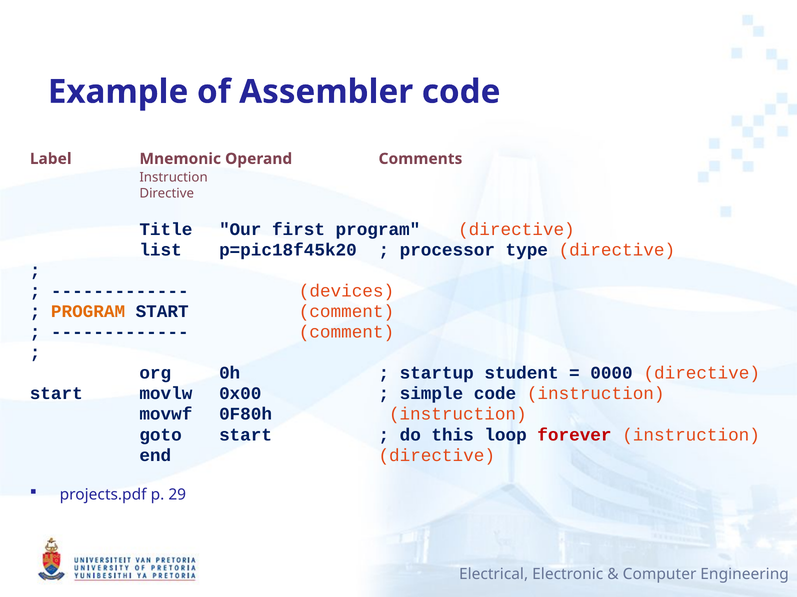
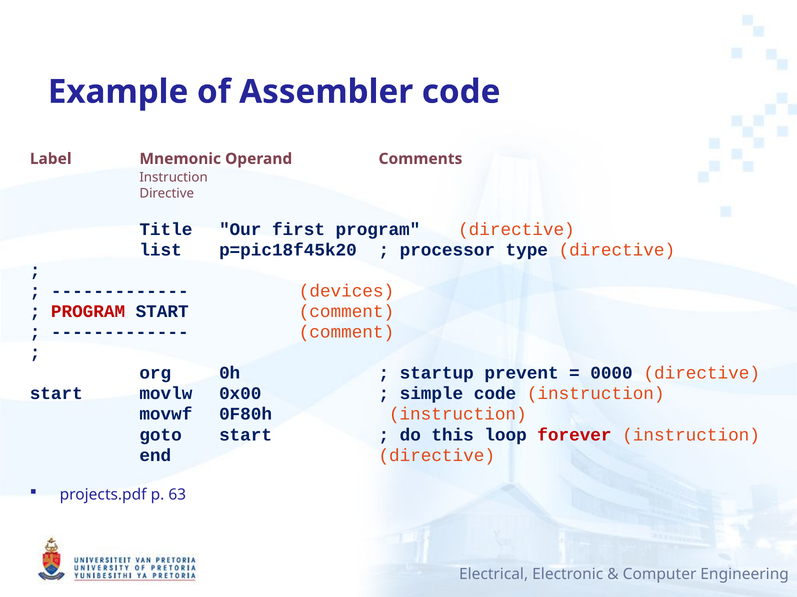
PROGRAM at (88, 312) colour: orange -> red
student: student -> prevent
29: 29 -> 63
